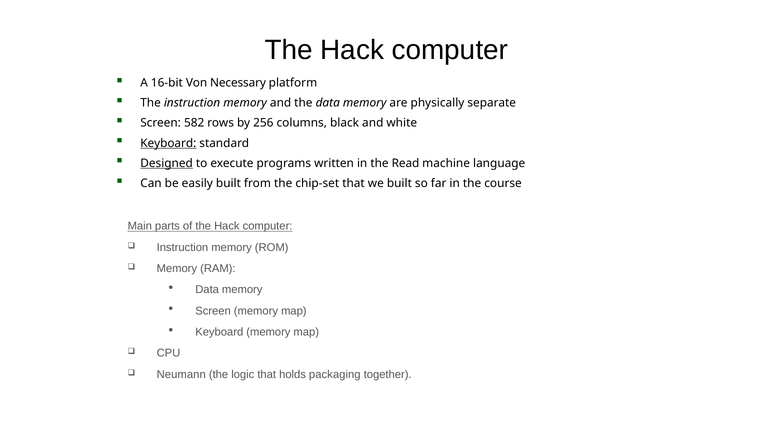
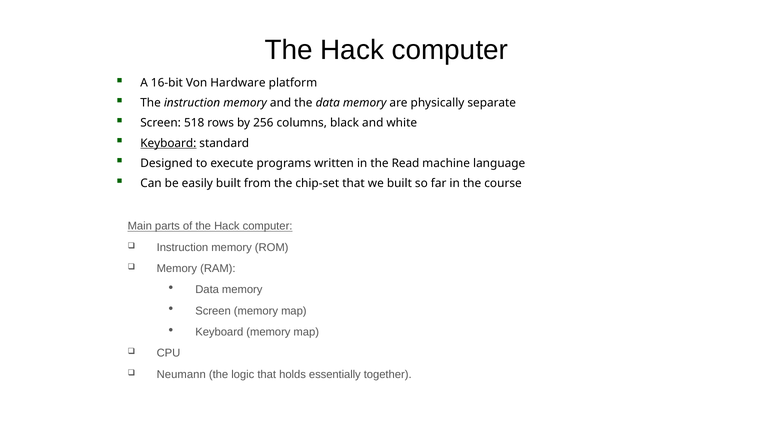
Necessary: Necessary -> Hardware
582: 582 -> 518
Designed underline: present -> none
packaging: packaging -> essentially
